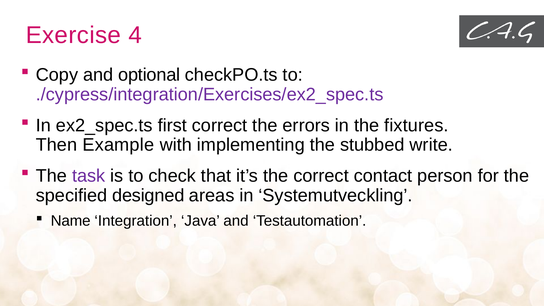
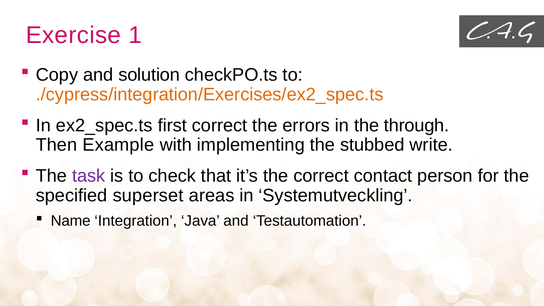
4: 4 -> 1
optional: optional -> solution
./cypress/integration/Exercises/ex2_spec.ts colour: purple -> orange
fixtures: fixtures -> through
designed: designed -> superset
